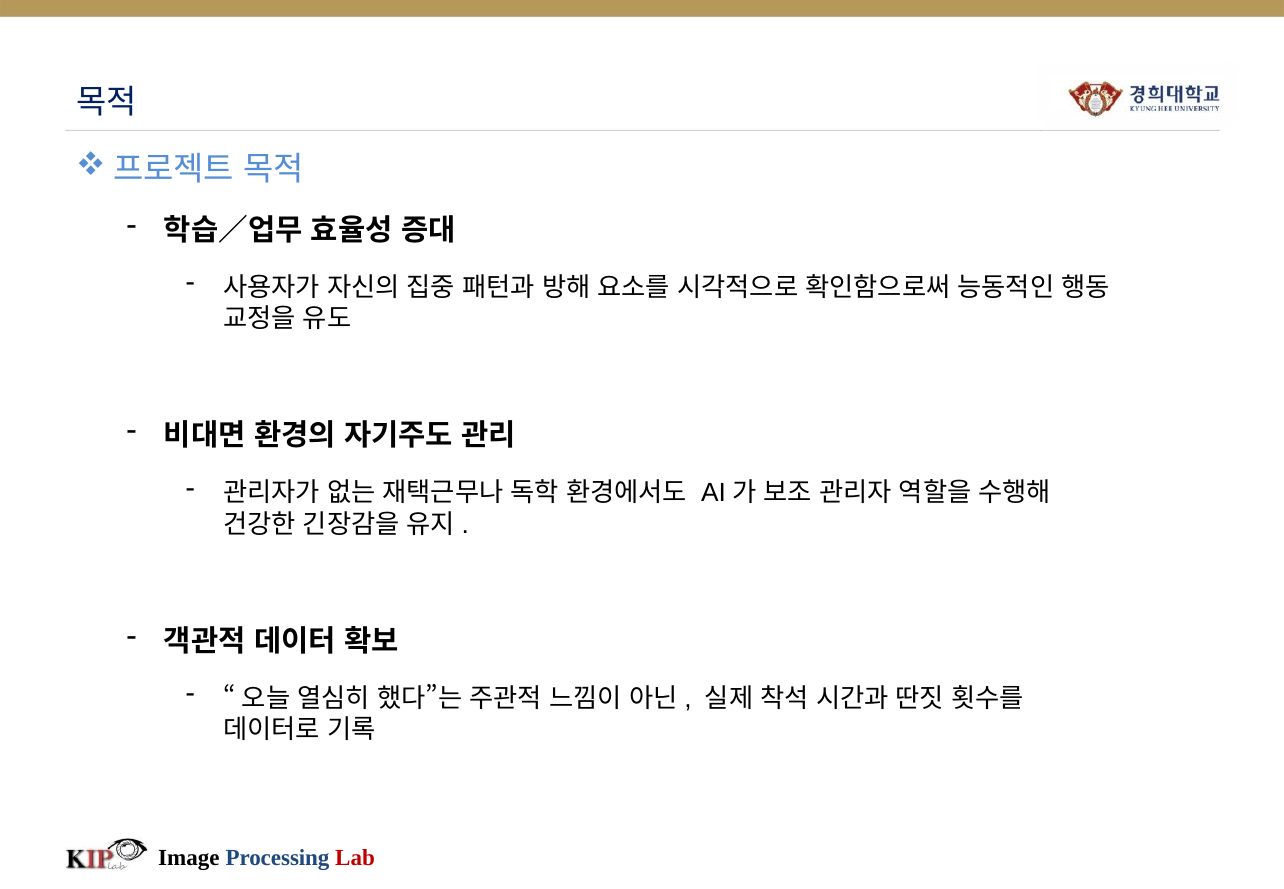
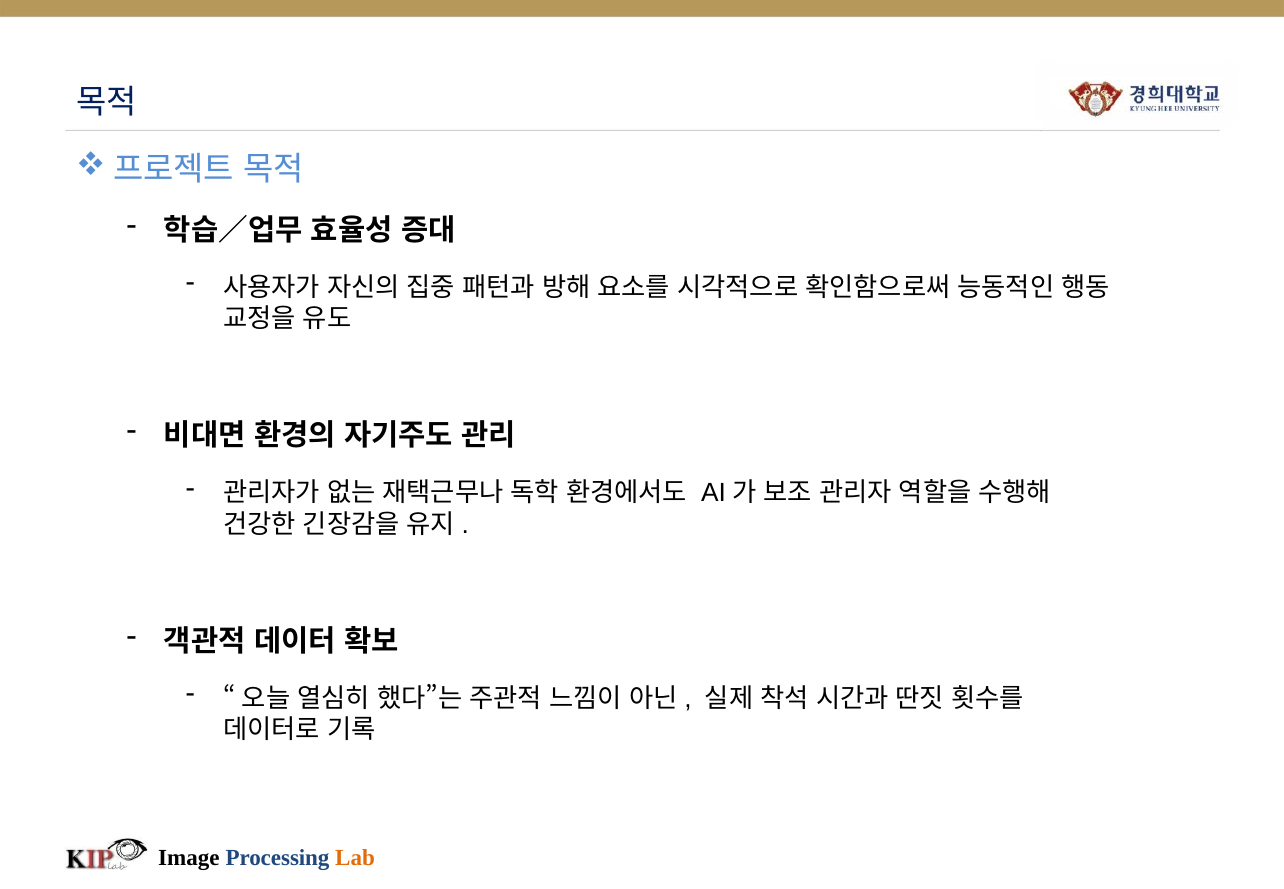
Lab colour: red -> orange
